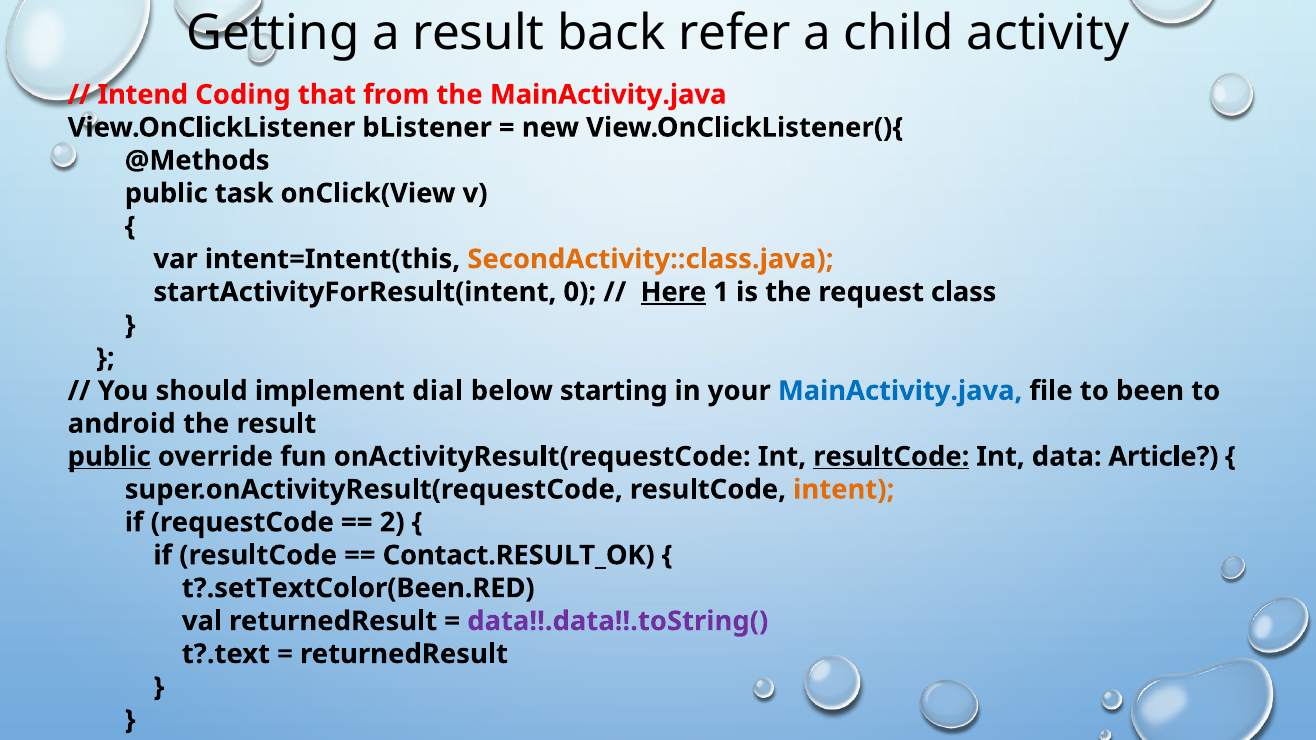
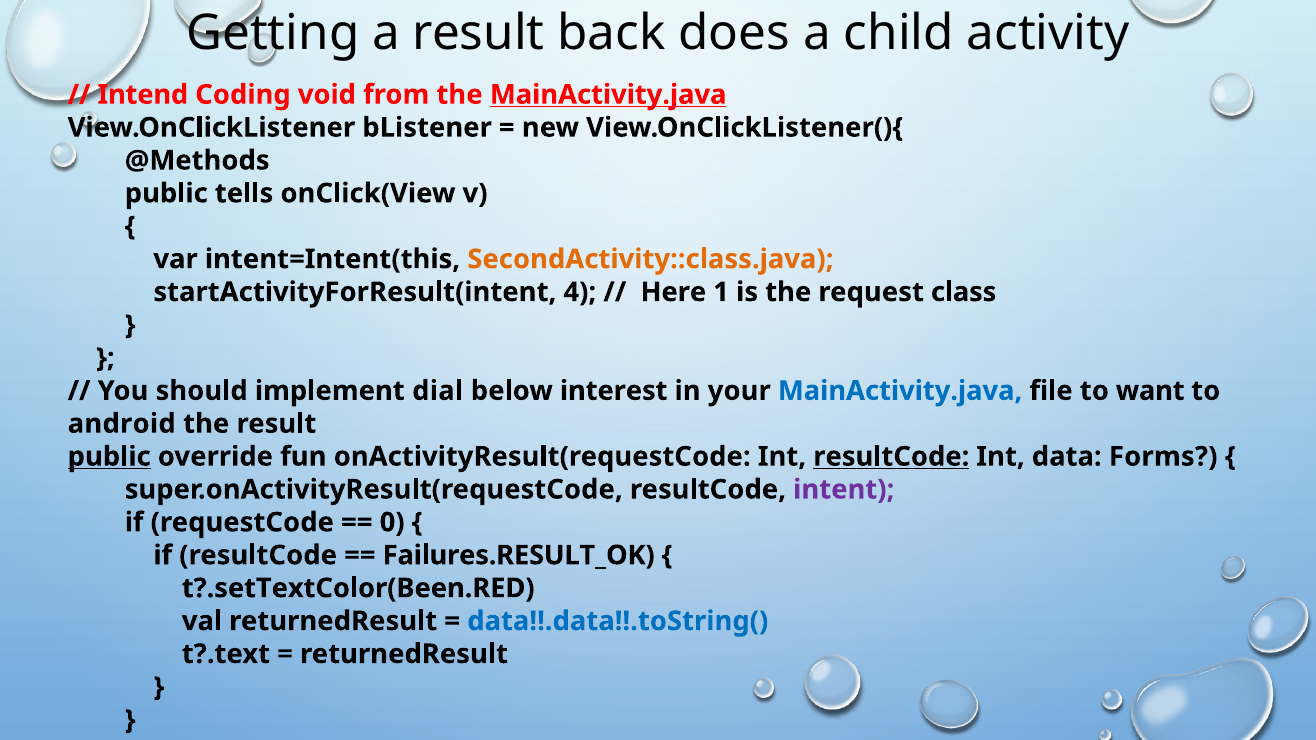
refer: refer -> does
that: that -> void
MainActivity.java at (608, 95) underline: none -> present
task: task -> tells
0: 0 -> 4
Here underline: present -> none
starting: starting -> interest
been: been -> want
Article: Article -> Forms
intent colour: orange -> purple
2: 2 -> 0
Contact.RESULT_OK: Contact.RESULT_OK -> Failures.RESULT_OK
data!!.data!!.toString( colour: purple -> blue
